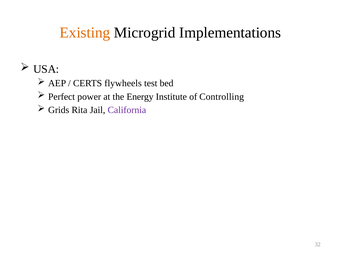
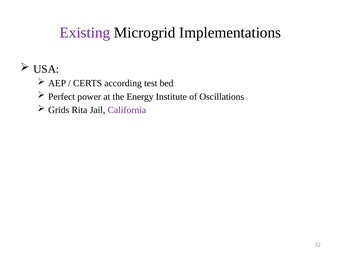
Existing colour: orange -> purple
flywheels: flywheels -> according
Controlling: Controlling -> Oscillations
